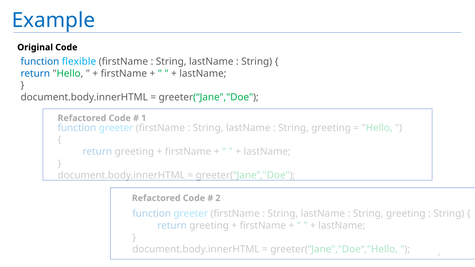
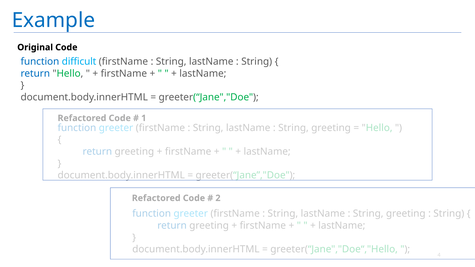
flexible: flexible -> difficult
